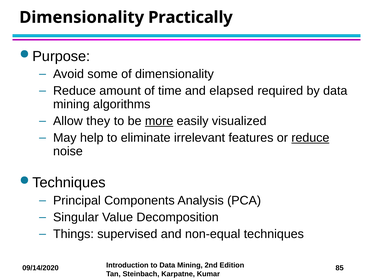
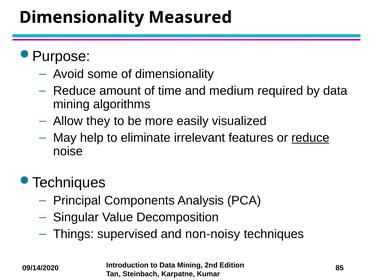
Practically: Practically -> Measured
elapsed: elapsed -> medium
more underline: present -> none
non-equal: non-equal -> non-noisy
